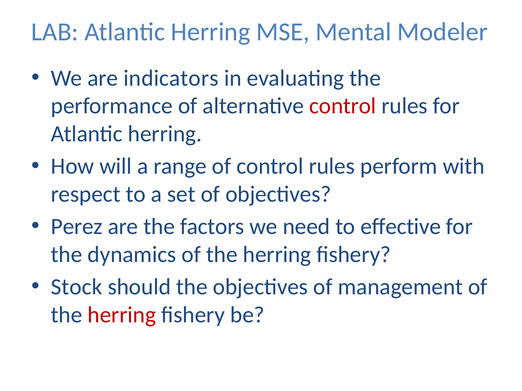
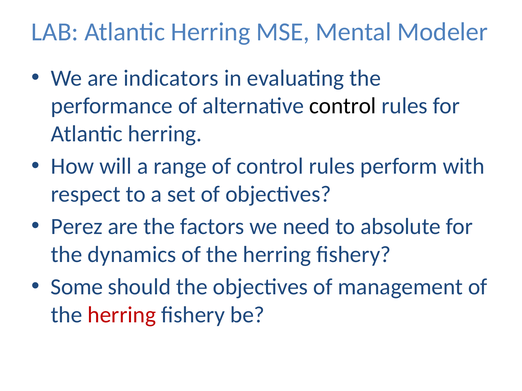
control at (343, 106) colour: red -> black
effective: effective -> absolute
Stock: Stock -> Some
